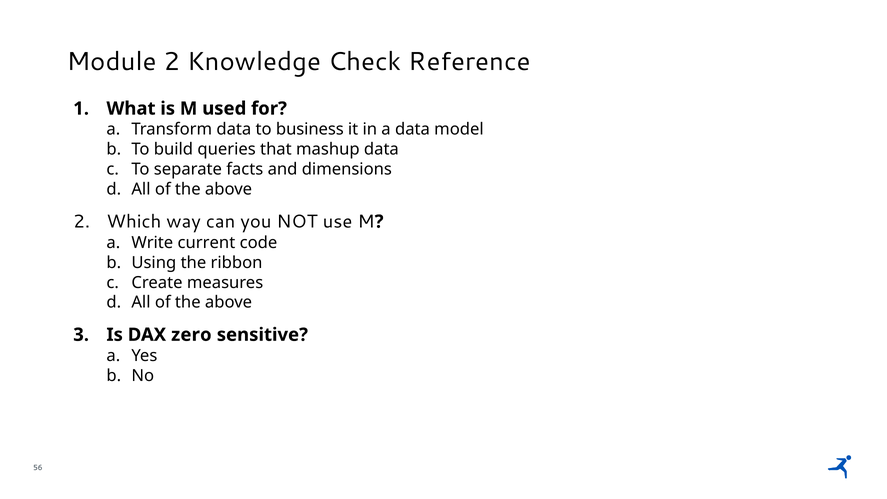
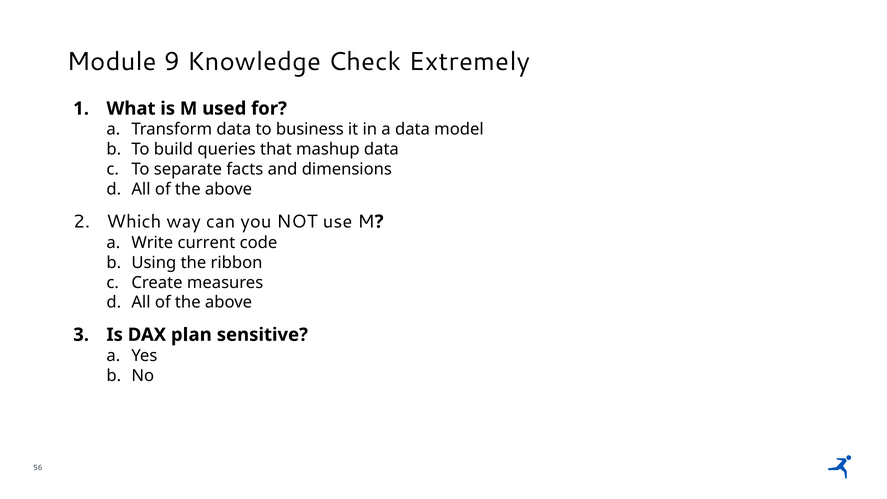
Module 2: 2 -> 9
Reference: Reference -> Extremely
zero: zero -> plan
